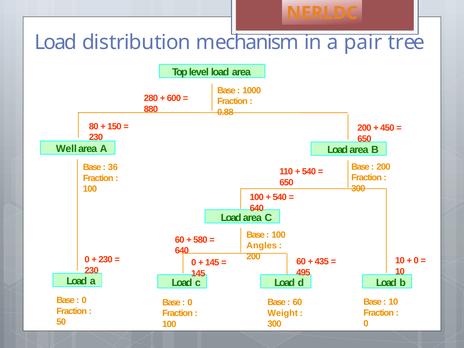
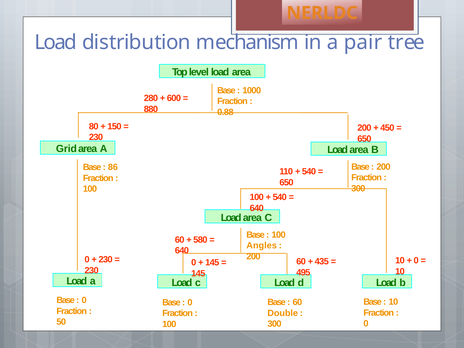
Well: Well -> Grid
36: 36 -> 86
Weight: Weight -> Double
